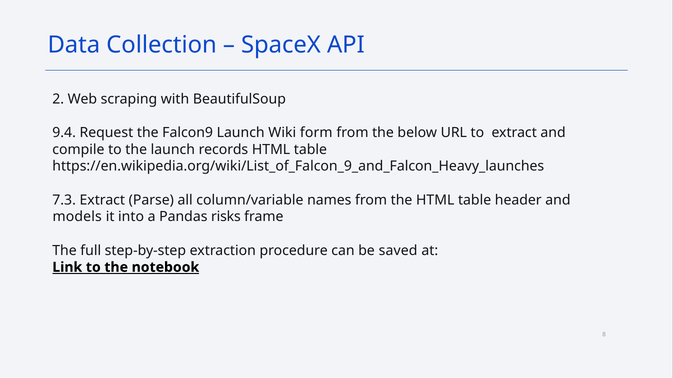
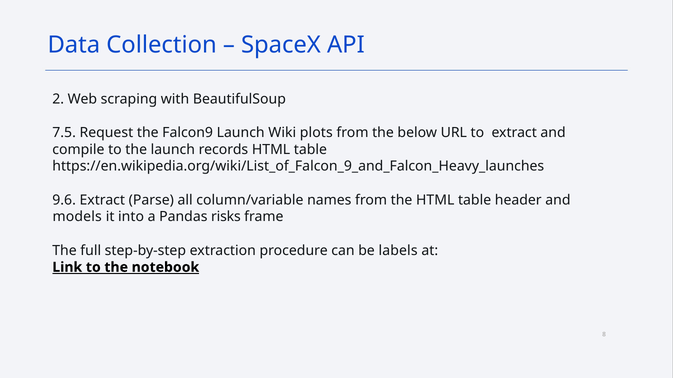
9.4: 9.4 -> 7.5
form: form -> plots
7.3: 7.3 -> 9.6
saved: saved -> labels
